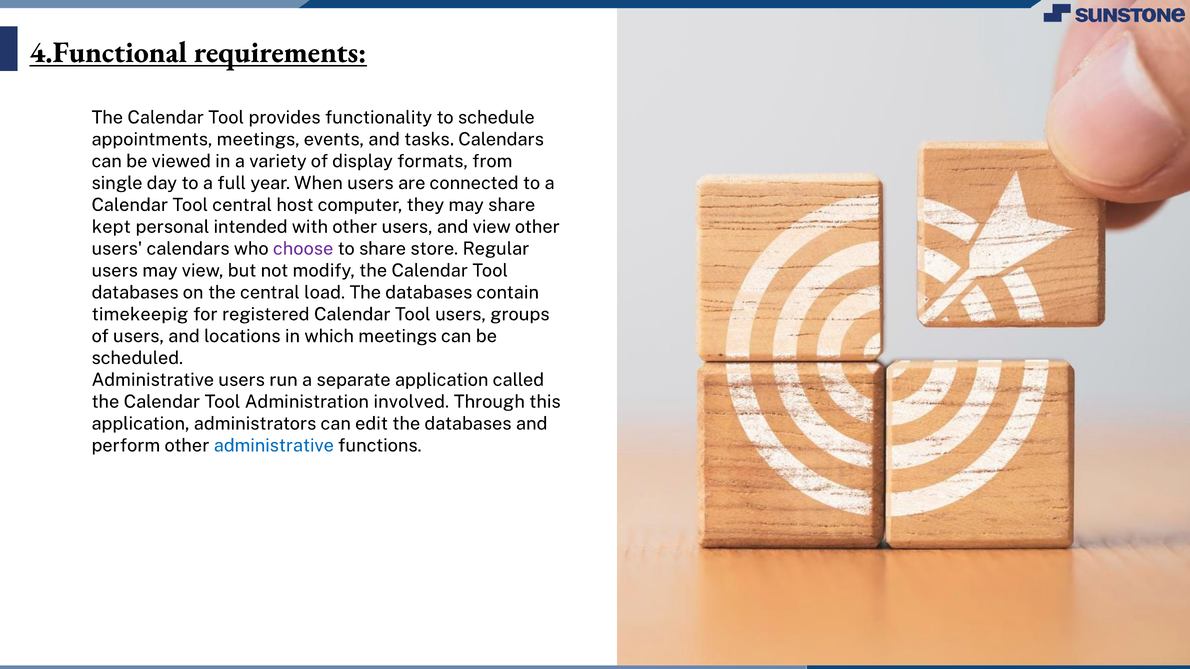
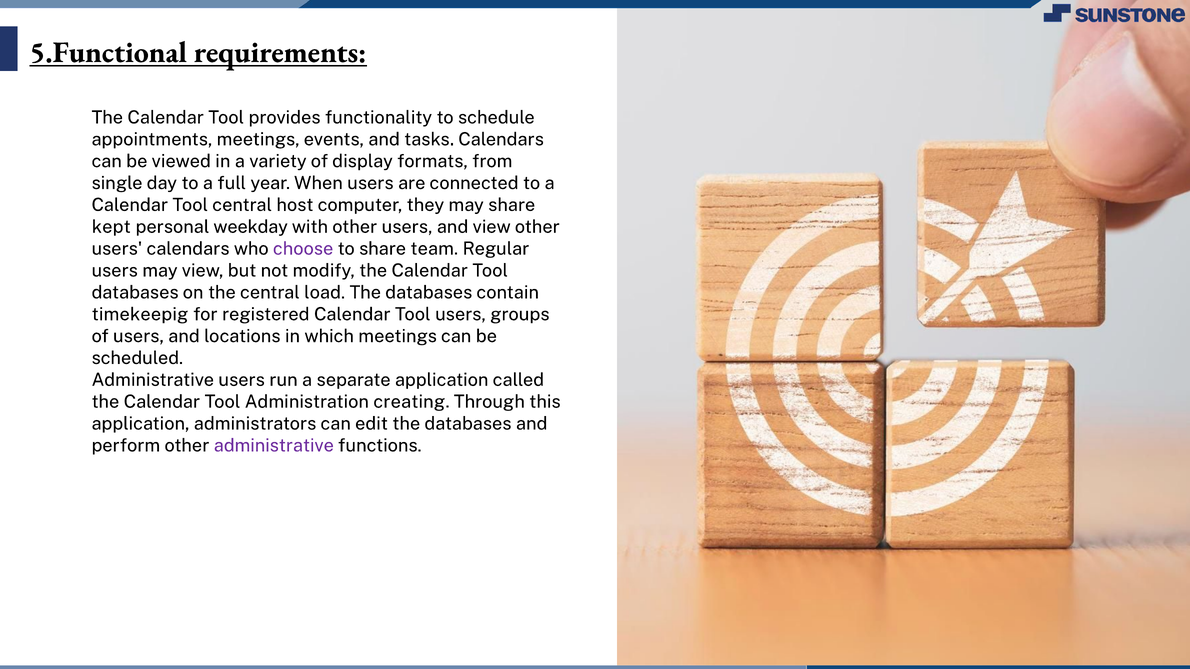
4.Functional: 4.Functional -> 5.Functional
intended: intended -> weekday
store: store -> team
involved: involved -> creating
administrative at (274, 446) colour: blue -> purple
